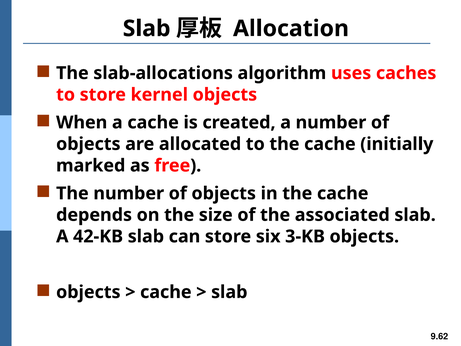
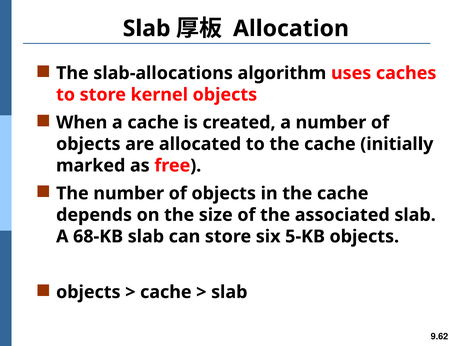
42-KB: 42-KB -> 68-KB
3-KB: 3-KB -> 5-KB
